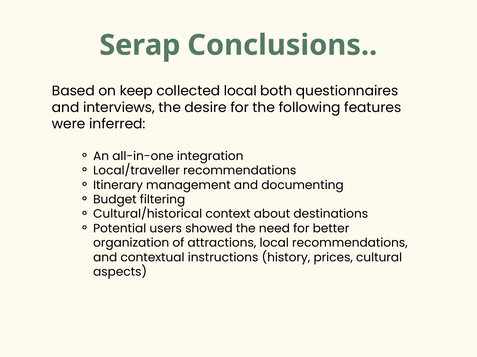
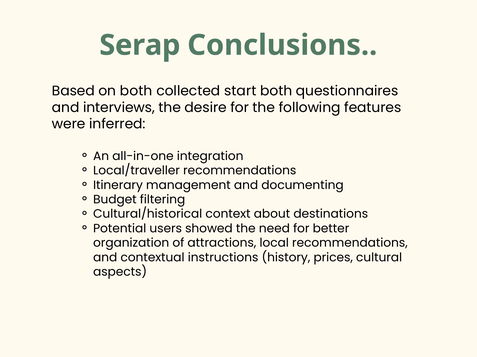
on keep: keep -> both
collected local: local -> start
